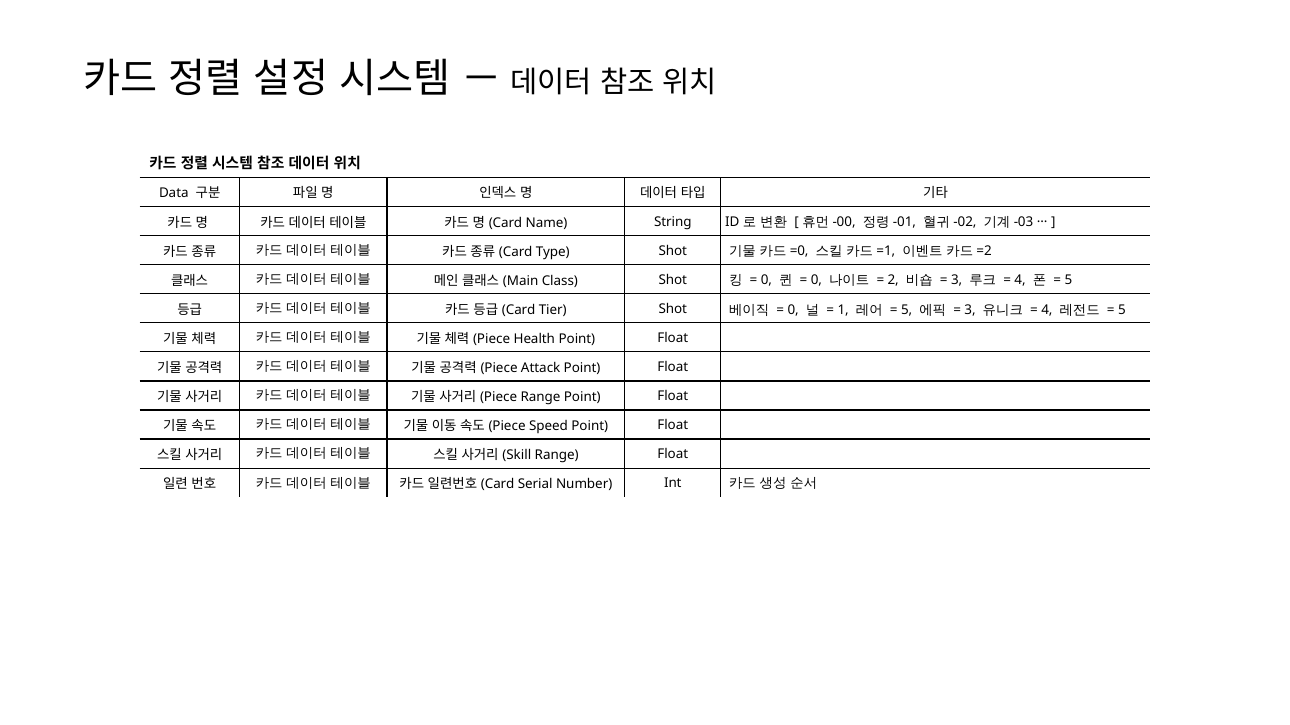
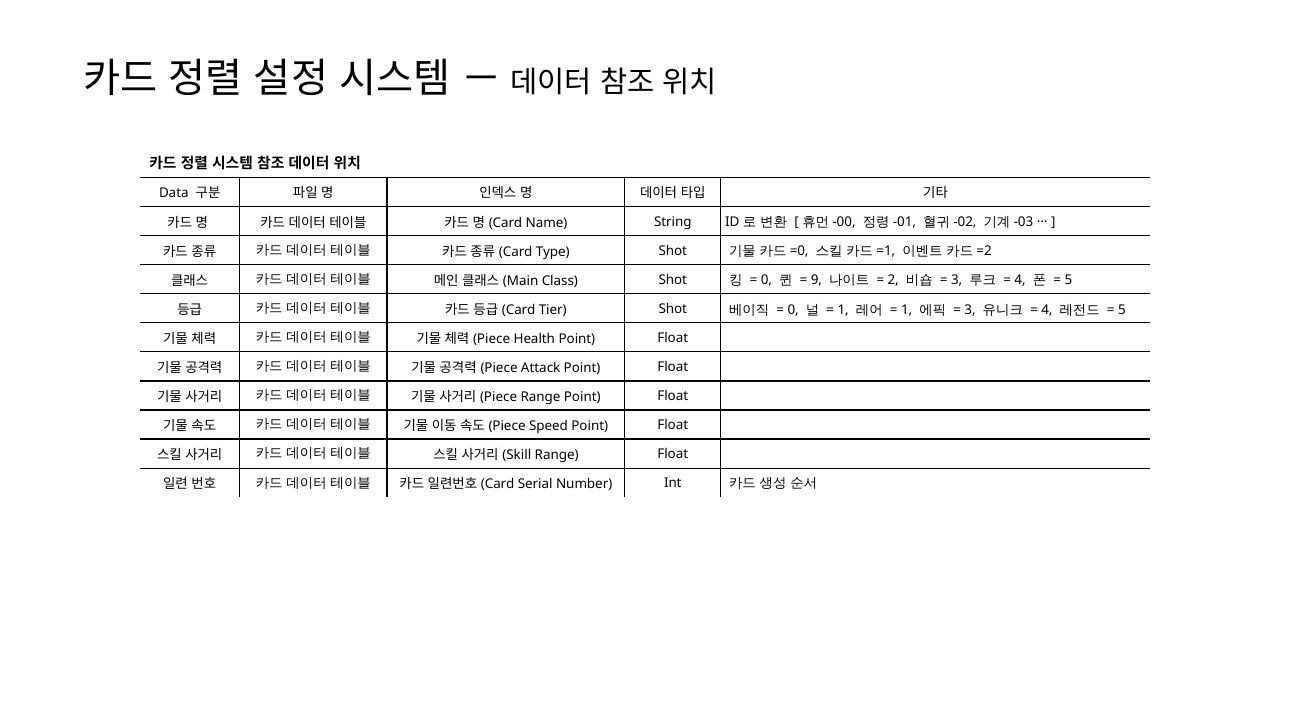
0 at (816, 281): 0 -> 9
5 at (907, 310): 5 -> 1
